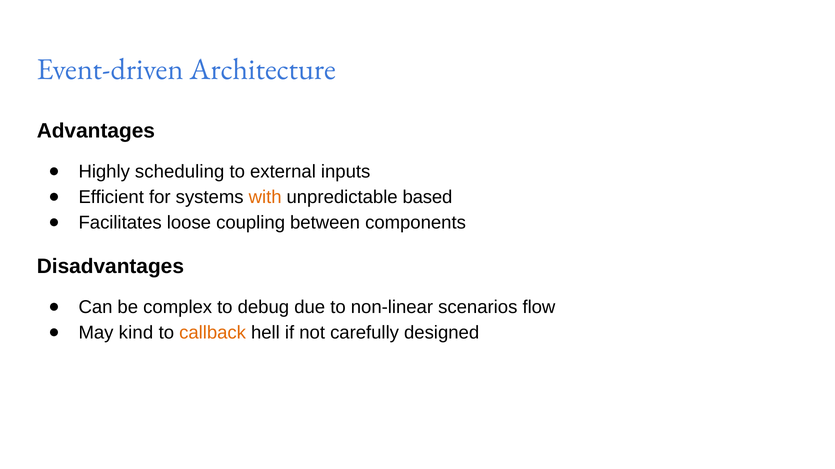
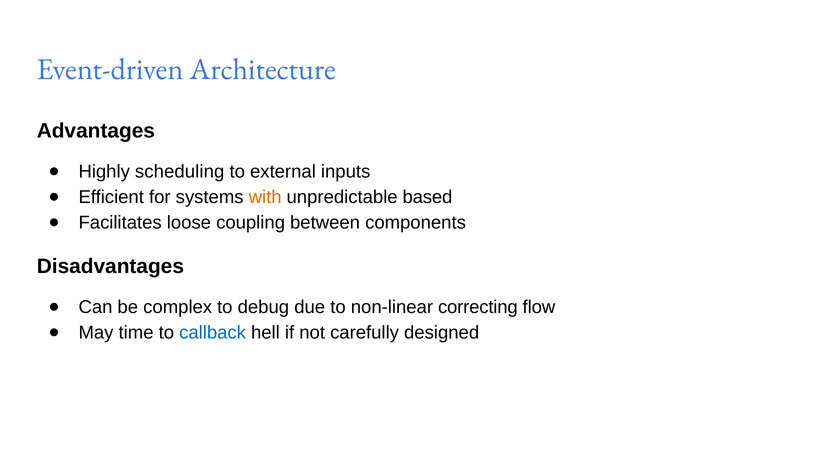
scenarios: scenarios -> correcting
kind: kind -> time
callback colour: orange -> blue
